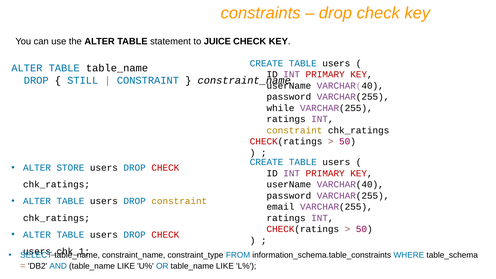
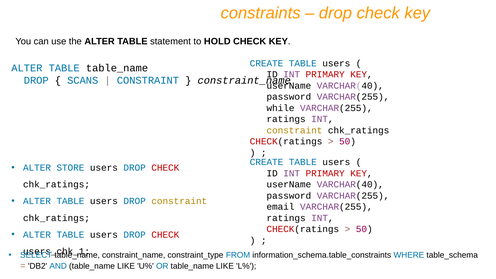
JUICE: JUICE -> HOLD
STILL: STILL -> SCANS
